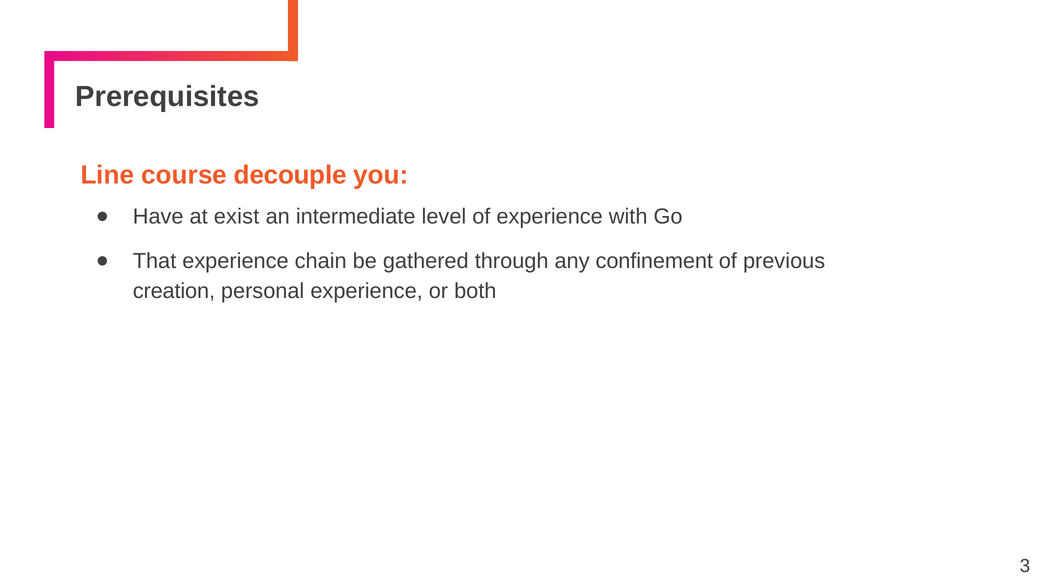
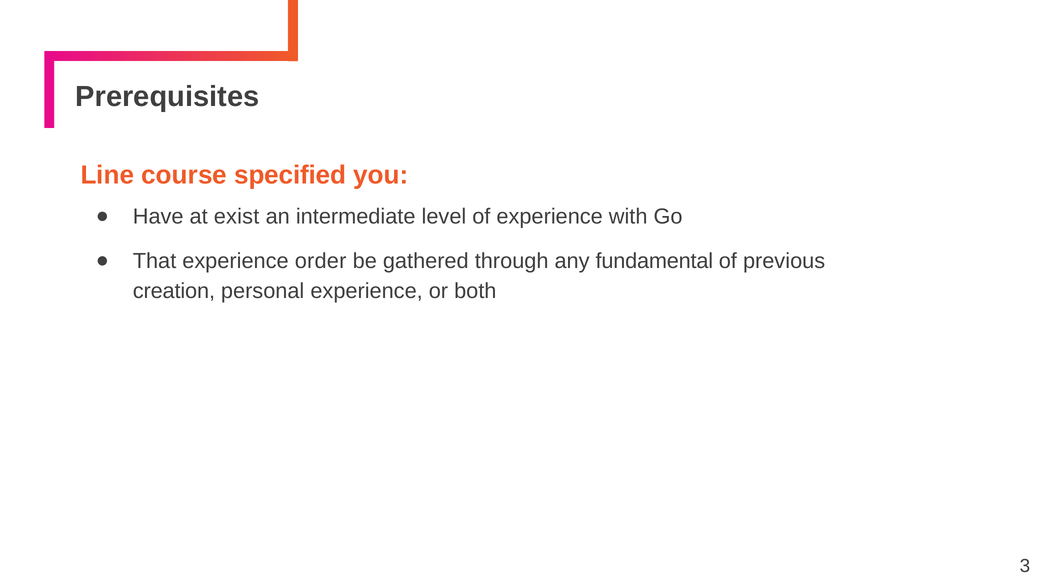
decouple: decouple -> specified
chain: chain -> order
confinement: confinement -> fundamental
